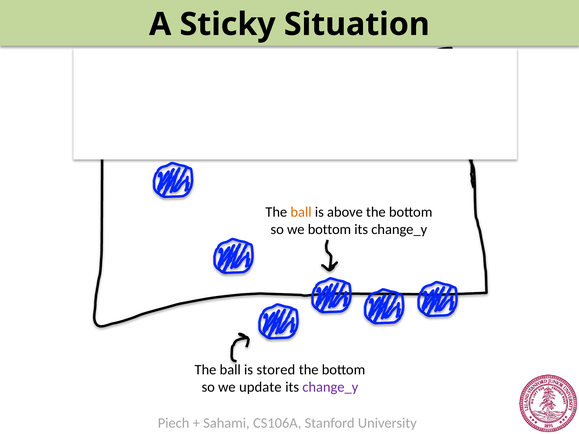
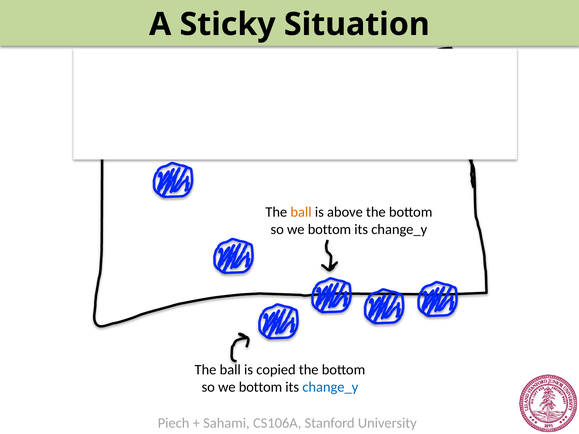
stored: stored -> copied
update at (260, 387): update -> bottom
change_y at (330, 387) colour: purple -> blue
